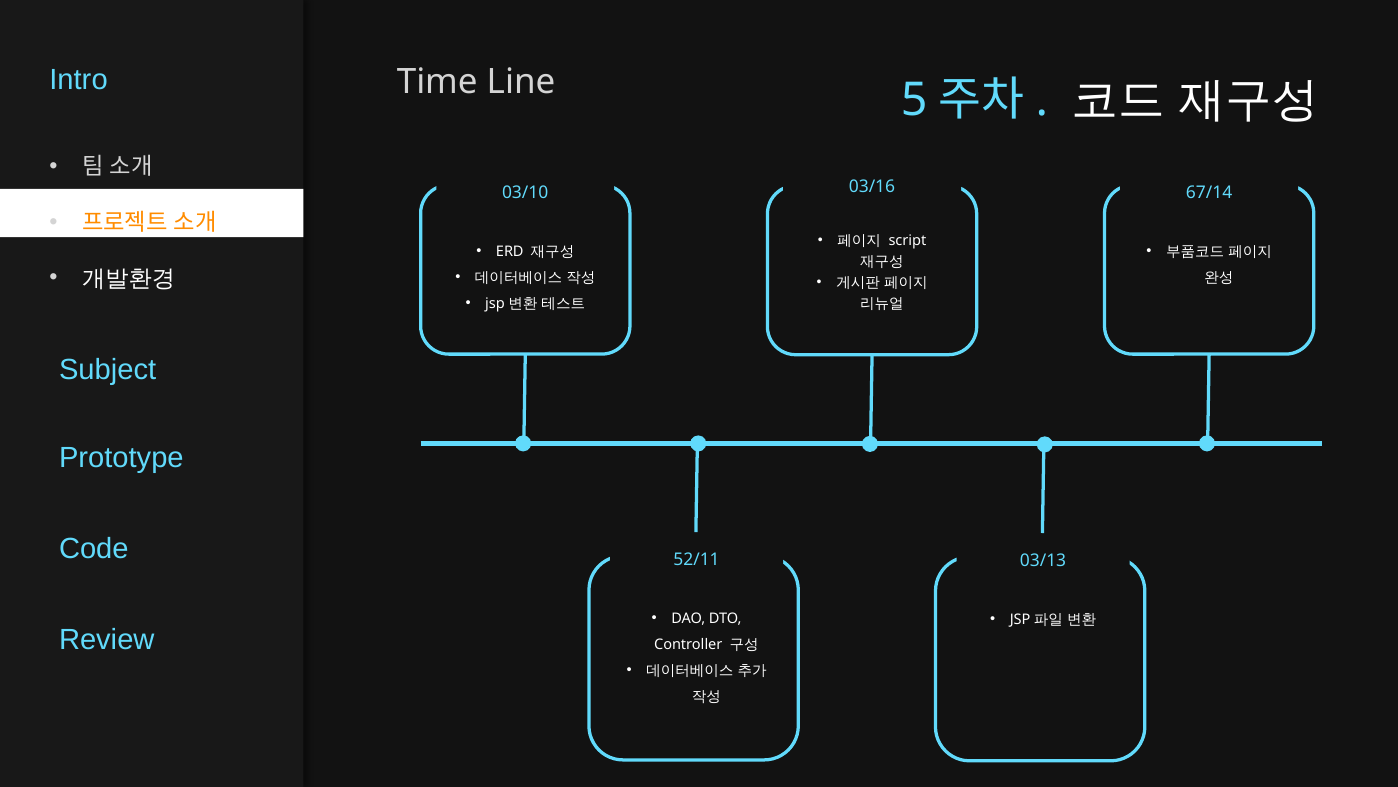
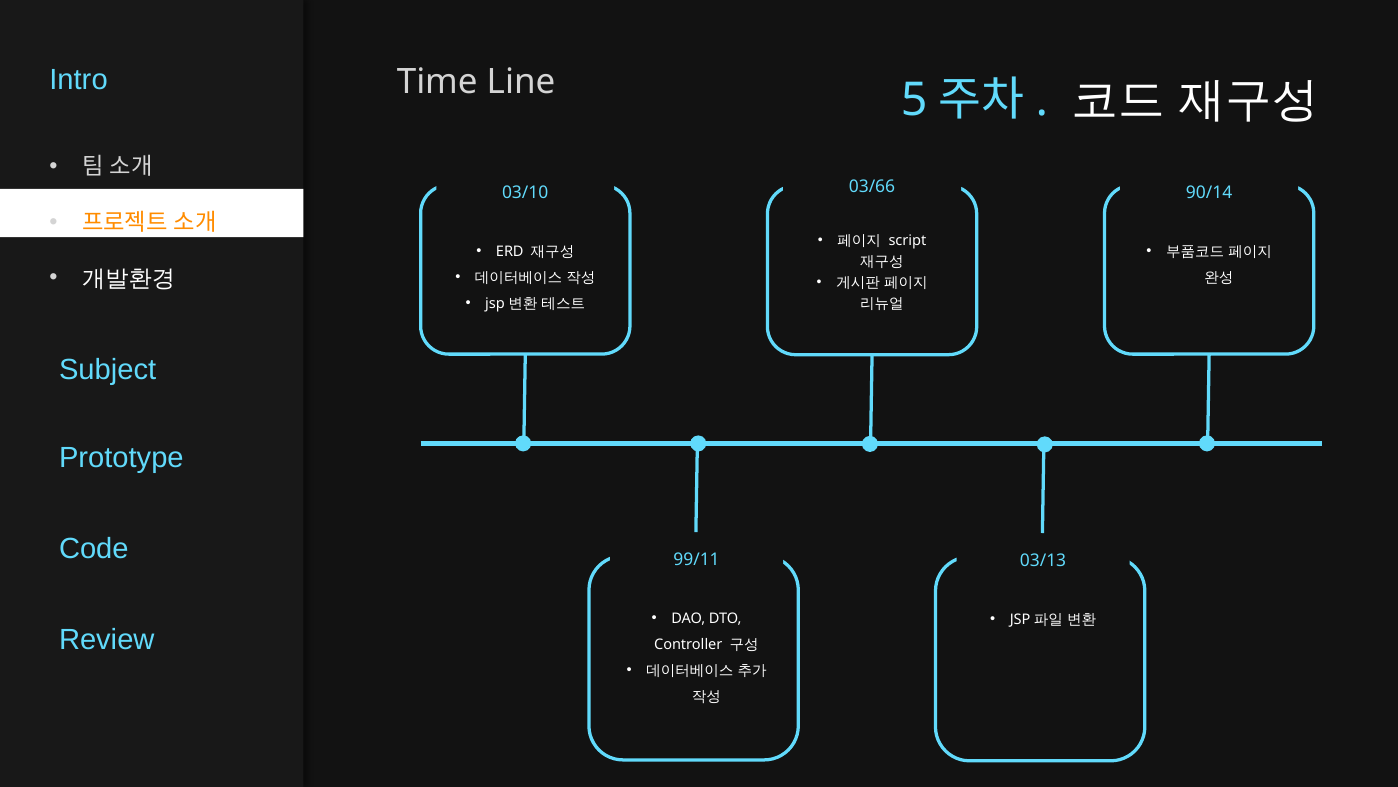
03/16: 03/16 -> 03/66
67/14: 67/14 -> 90/14
52/11: 52/11 -> 99/11
